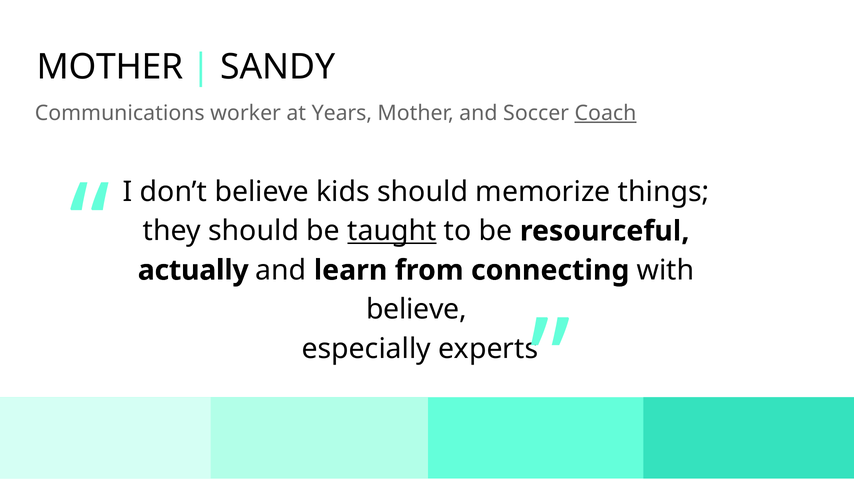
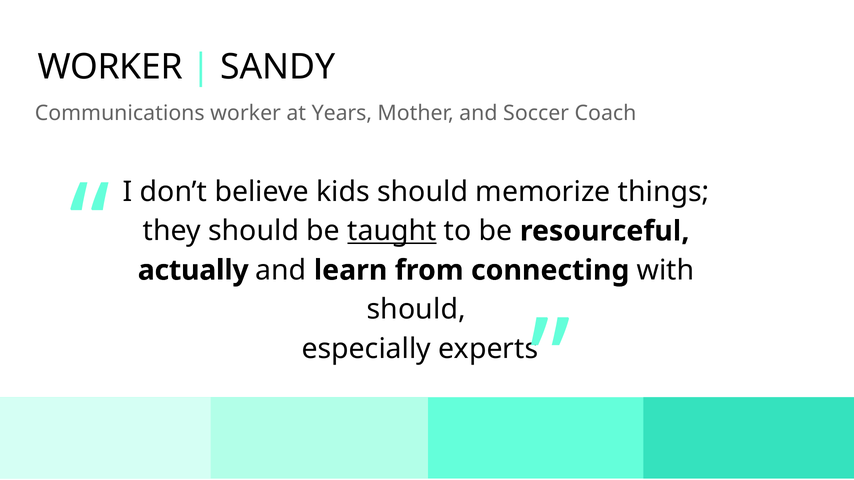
MOTHER at (110, 67): MOTHER -> WORKER
Coach underline: present -> none
believe at (416, 310): believe -> should
